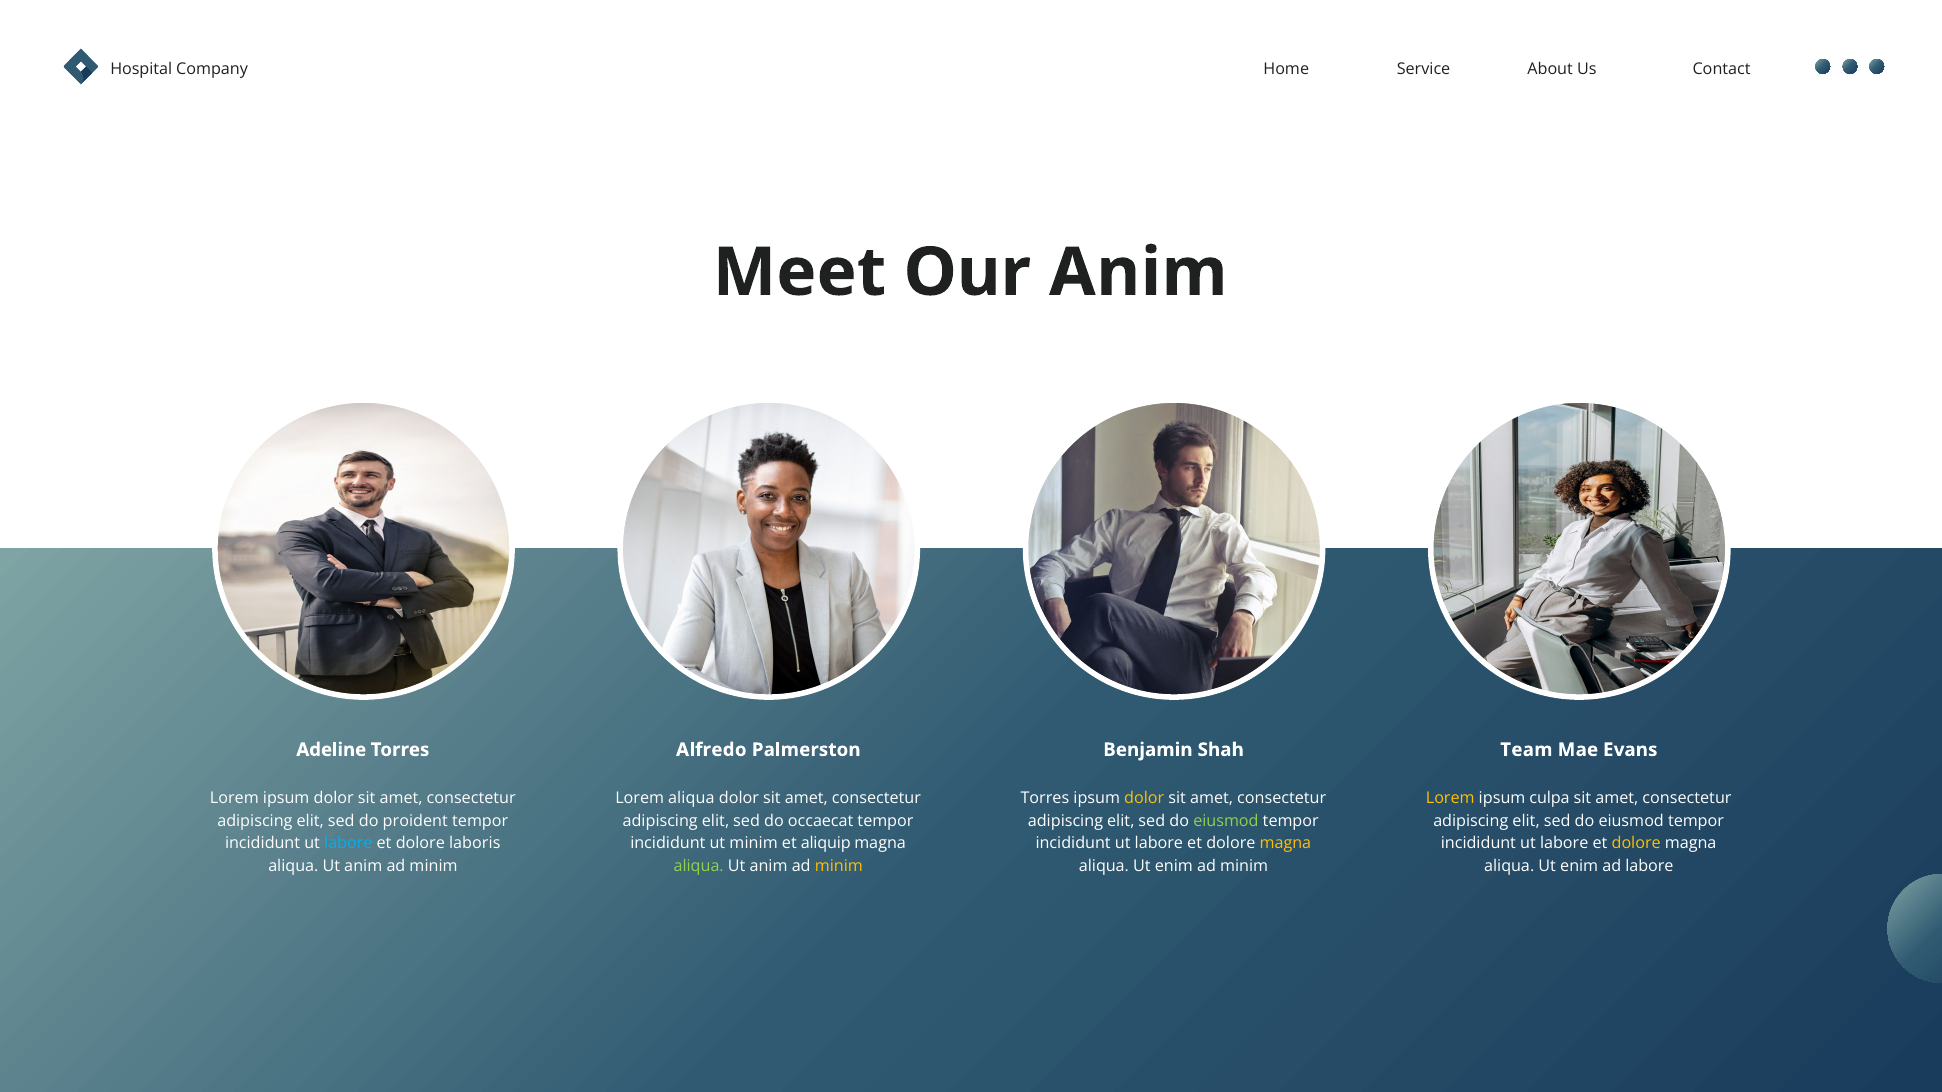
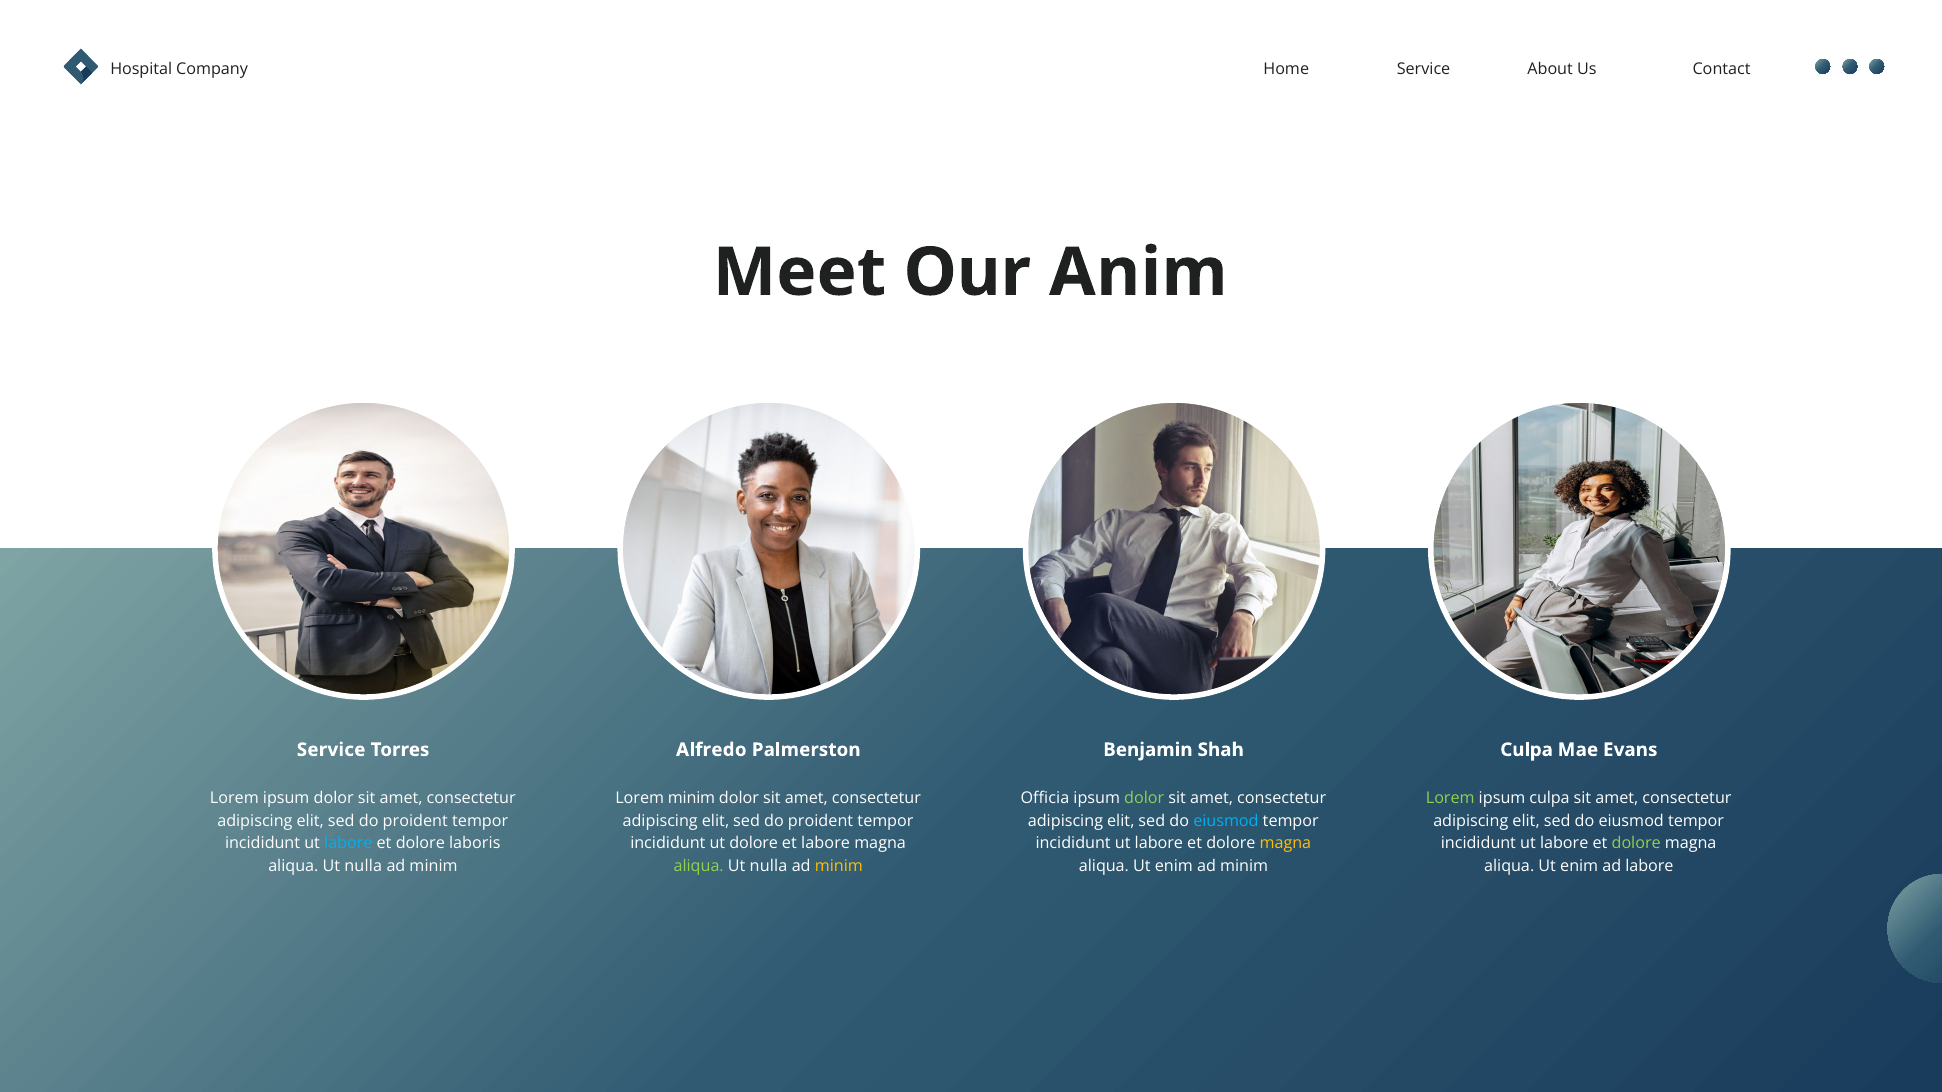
Adeline at (331, 750): Adeline -> Service
Team at (1526, 750): Team -> Culpa
Lorem aliqua: aliqua -> minim
Torres at (1045, 798): Torres -> Officia
dolor at (1144, 798) colour: yellow -> light green
Lorem at (1450, 798) colour: yellow -> light green
occaecat at (821, 821): occaecat -> proident
eiusmod at (1226, 821) colour: light green -> light blue
ut minim: minim -> dolore
et aliquip: aliquip -> labore
dolore at (1636, 844) colour: yellow -> light green
anim at (363, 866): anim -> nulla
anim at (769, 866): anim -> nulla
